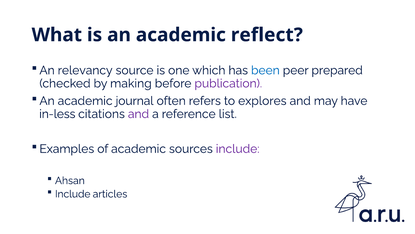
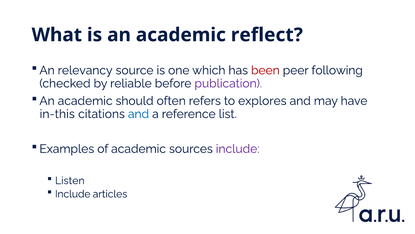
been colour: blue -> red
prepared: prepared -> following
making: making -> reliable
journal: journal -> should
in-less: in-less -> in-this
and at (138, 114) colour: purple -> blue
Ahsan: Ahsan -> Listen
